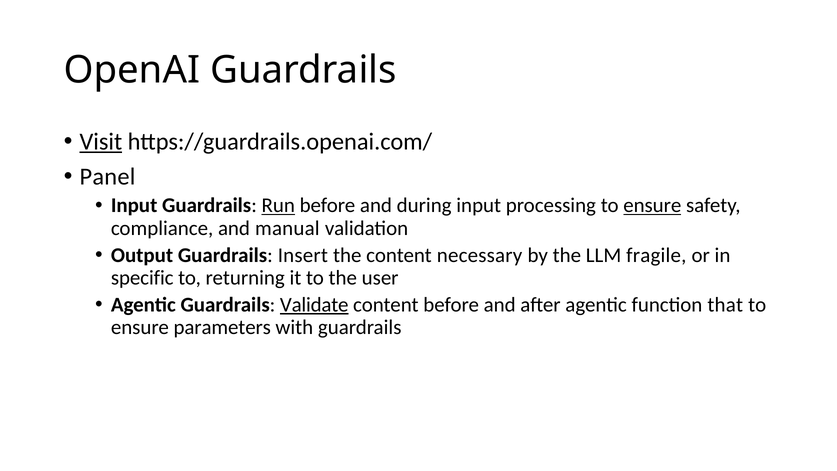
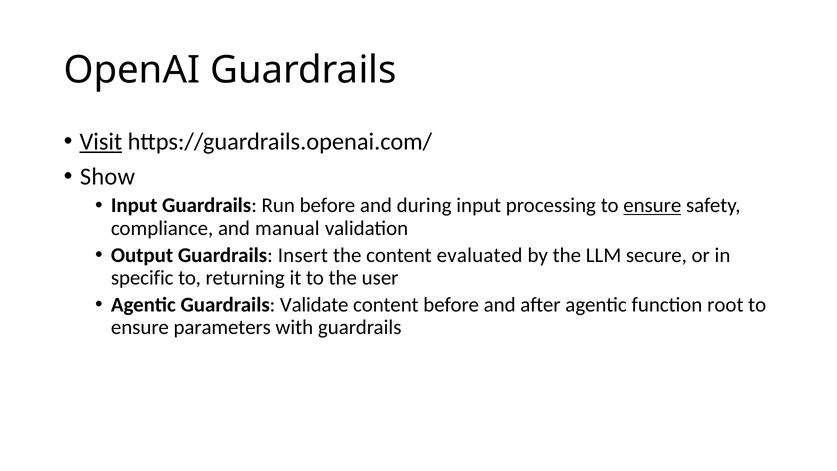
Panel: Panel -> Show
Run underline: present -> none
necessary: necessary -> evaluated
fragile: fragile -> secure
Validate underline: present -> none
that: that -> root
